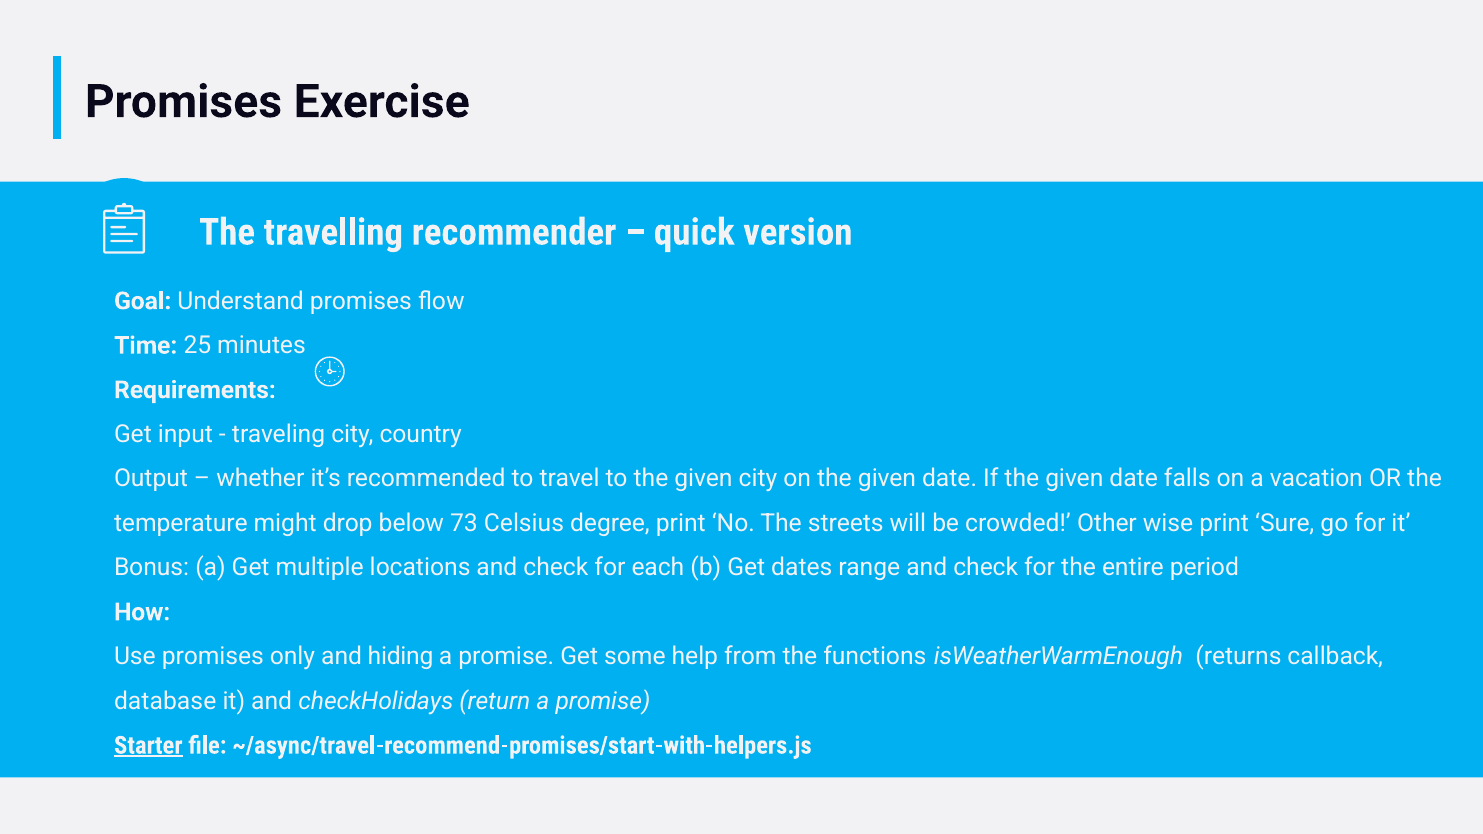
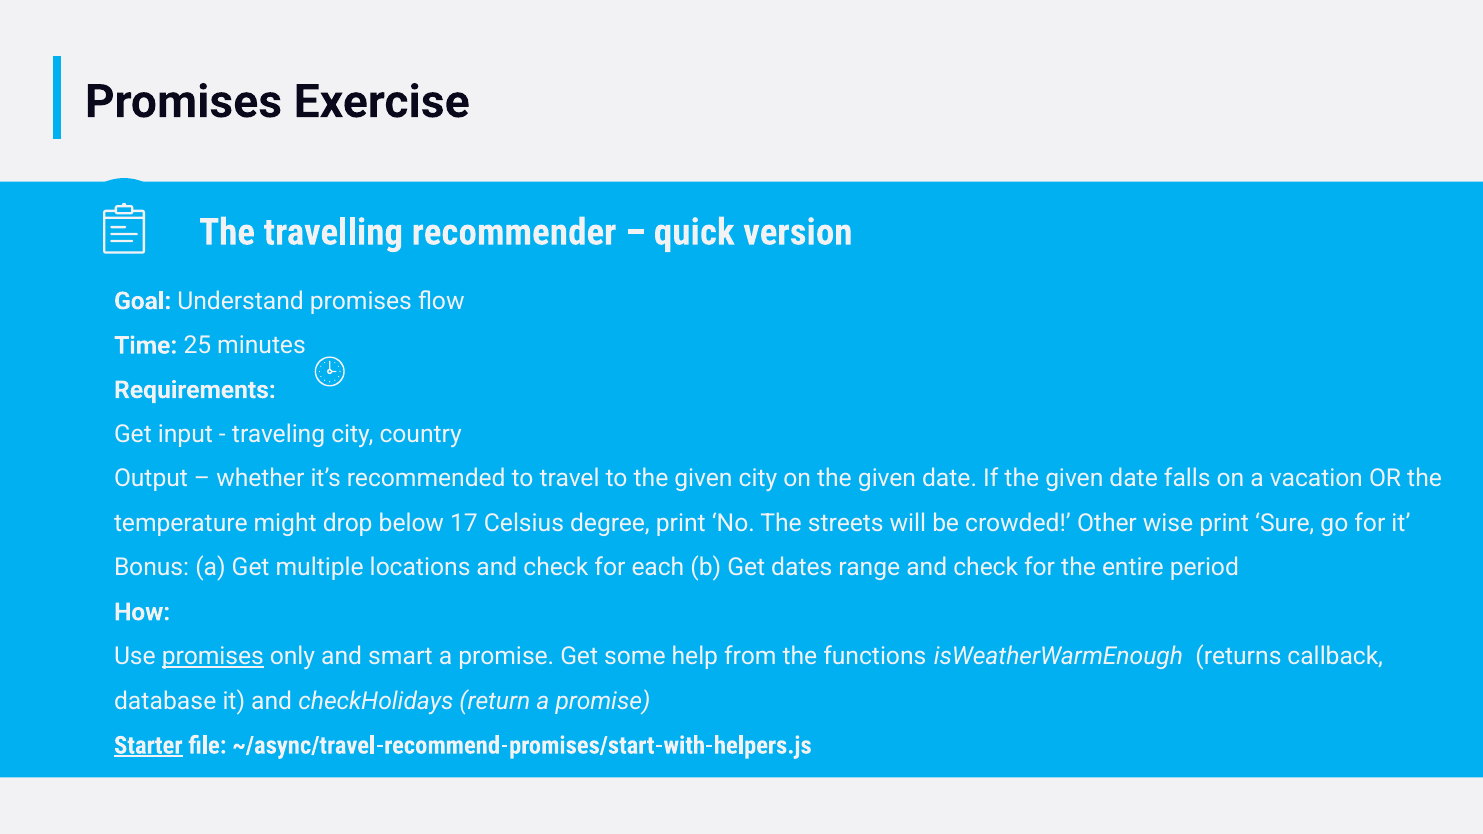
73: 73 -> 17
promises at (213, 657) underline: none -> present
hiding: hiding -> smart
